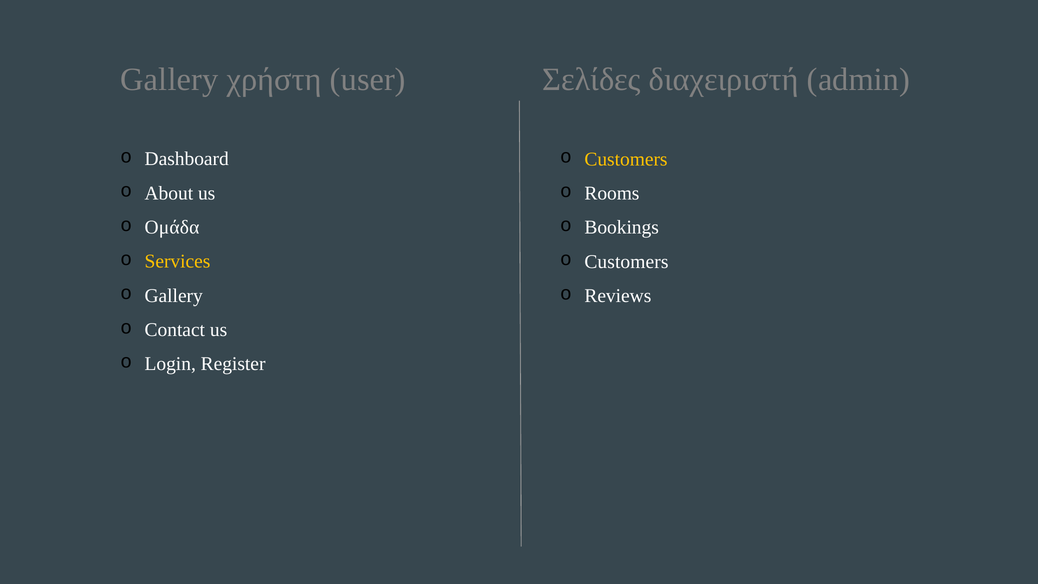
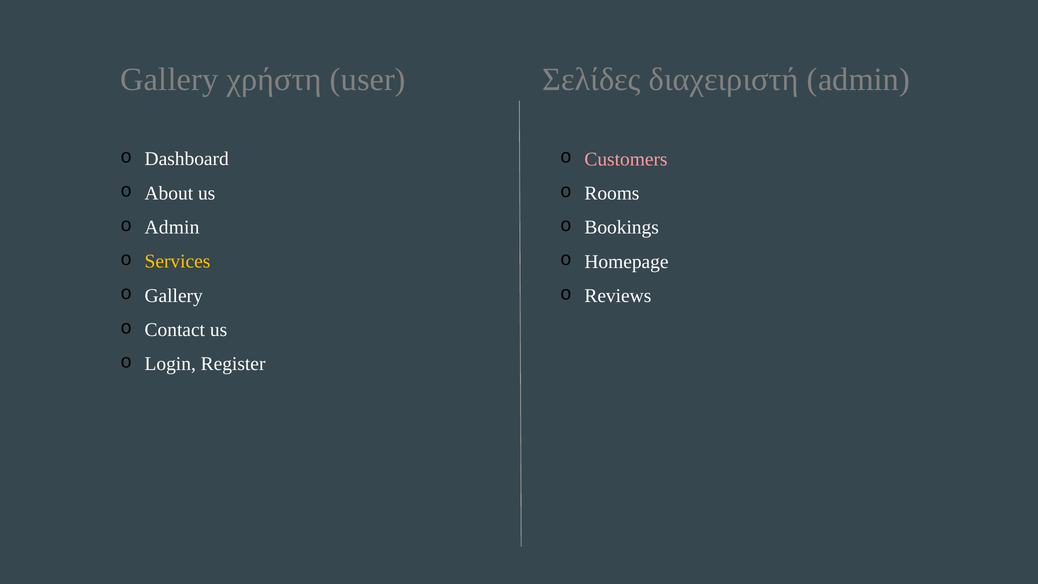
Customers at (626, 159) colour: yellow -> pink
Ομάδα at (172, 227): Ομάδα -> Admin
Customers at (626, 262): Customers -> Homepage
